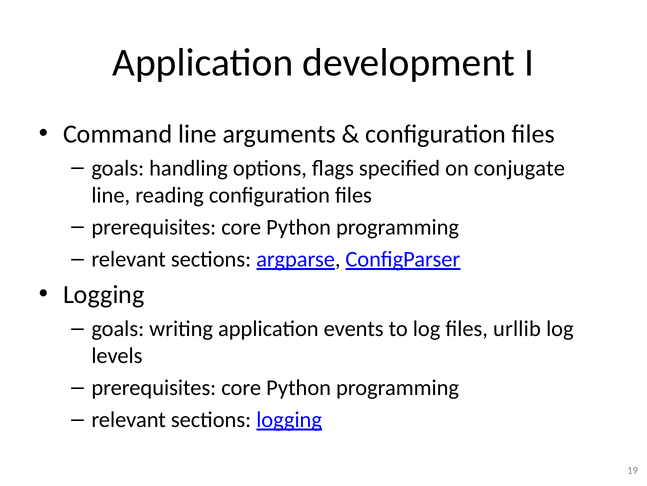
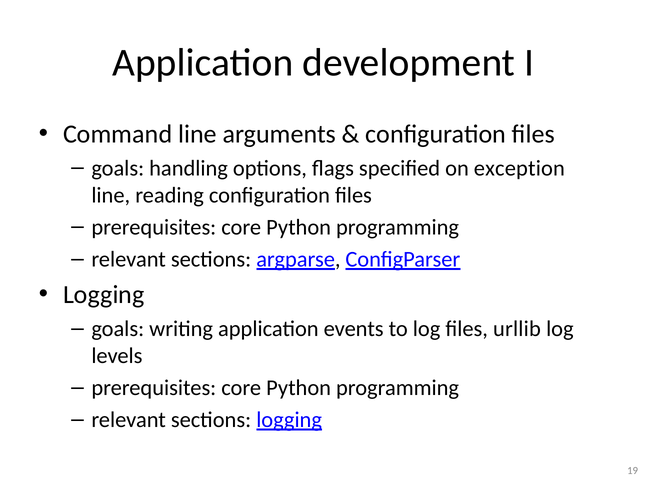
conjugate: conjugate -> exception
